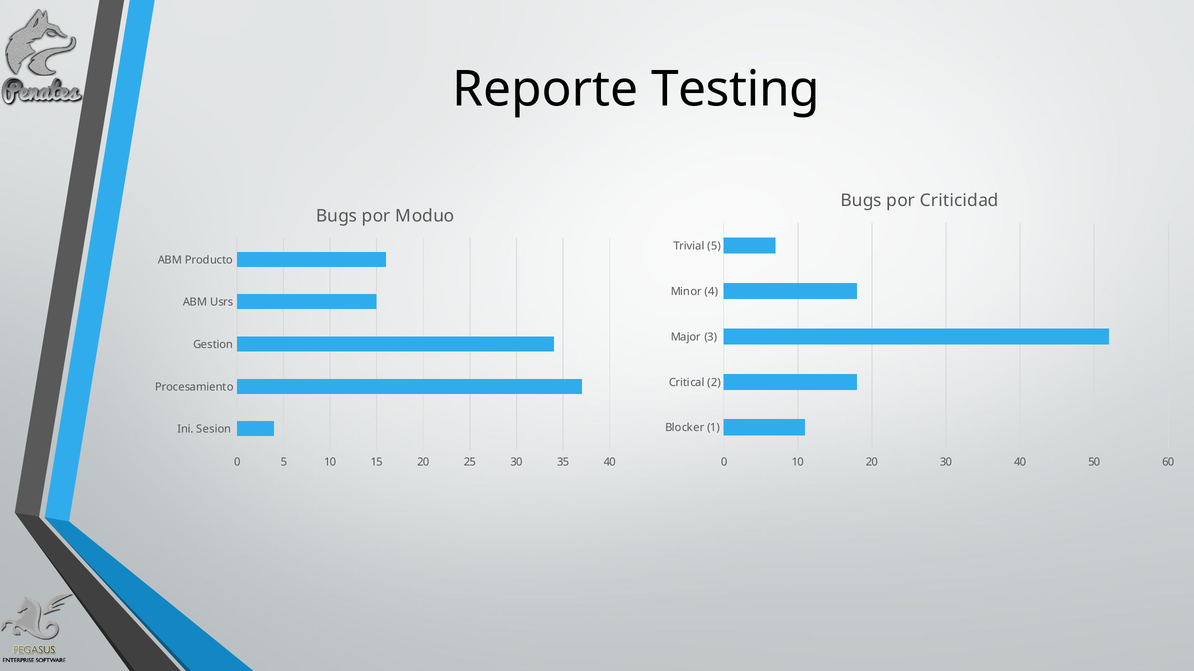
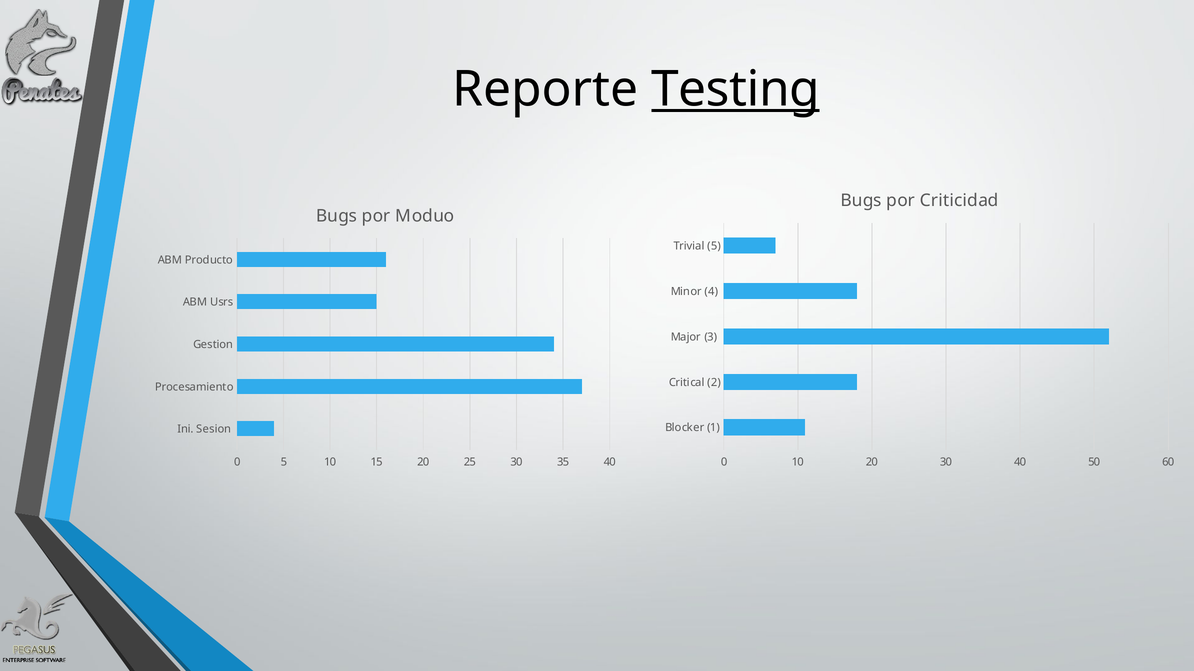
Testing underline: none -> present
